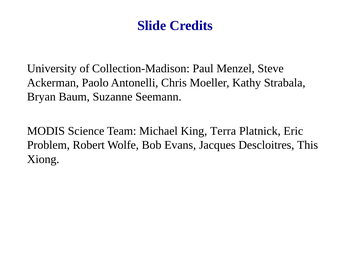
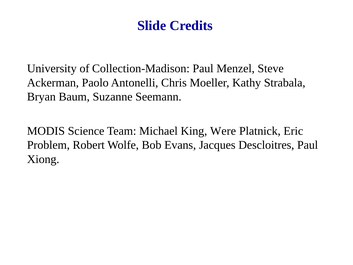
Terra: Terra -> Were
Descloitres This: This -> Paul
